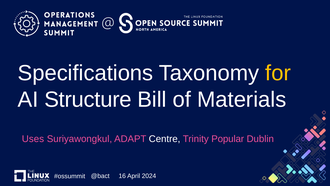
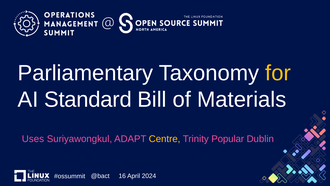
Specifications: Specifications -> Parliamentary
Structure: Structure -> Standard
Centre colour: white -> yellow
